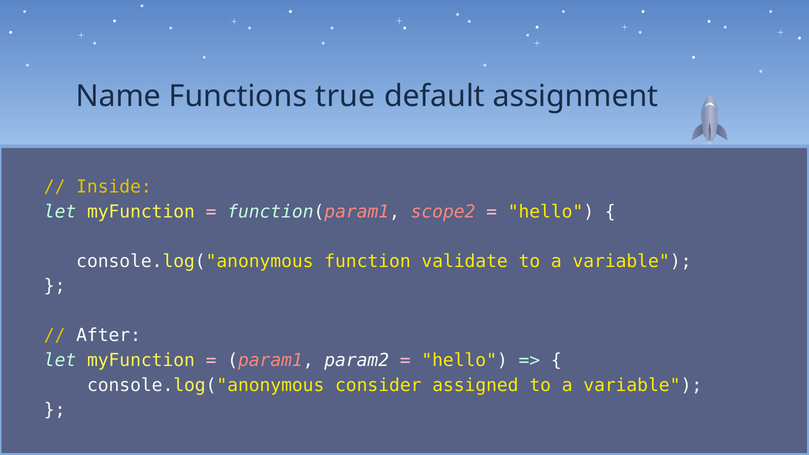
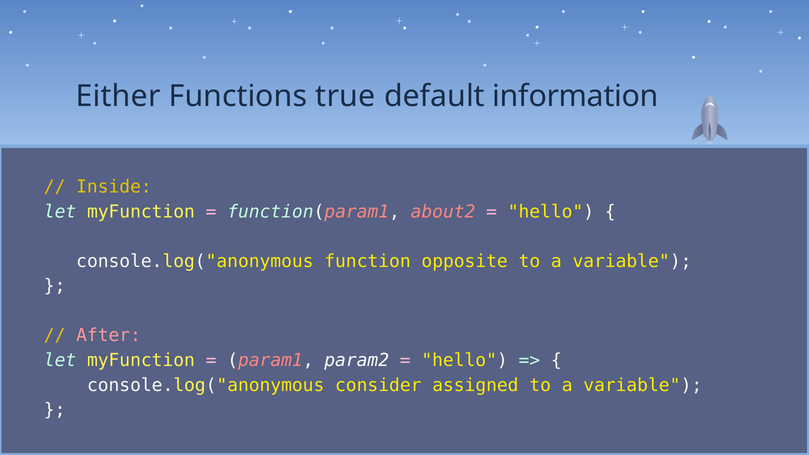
Name: Name -> Either
assignment: assignment -> information
scope2: scope2 -> about2
validate: validate -> opposite
After colour: white -> pink
